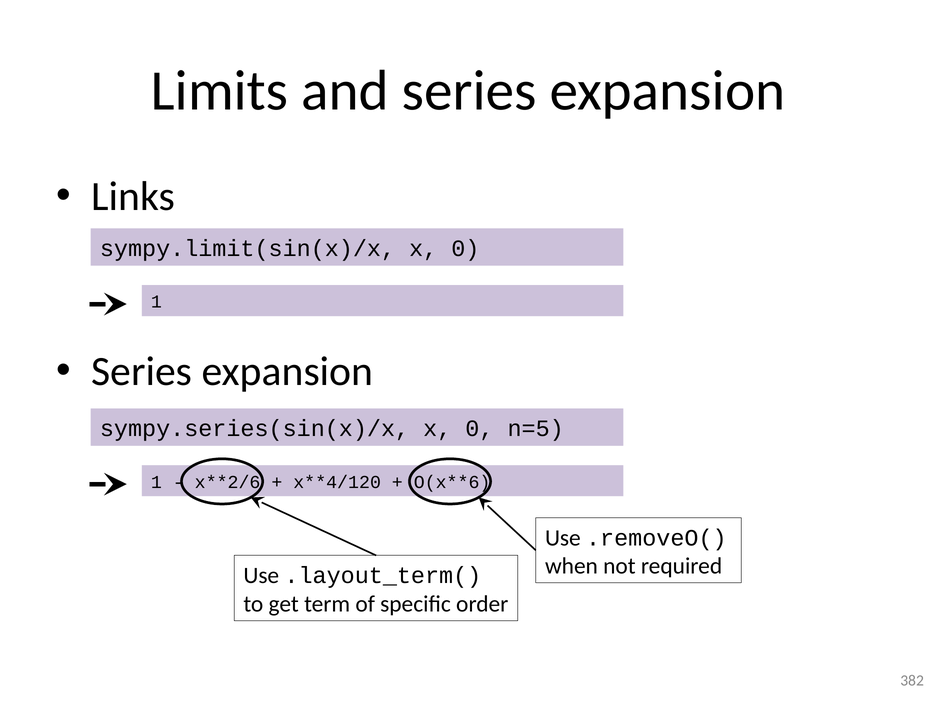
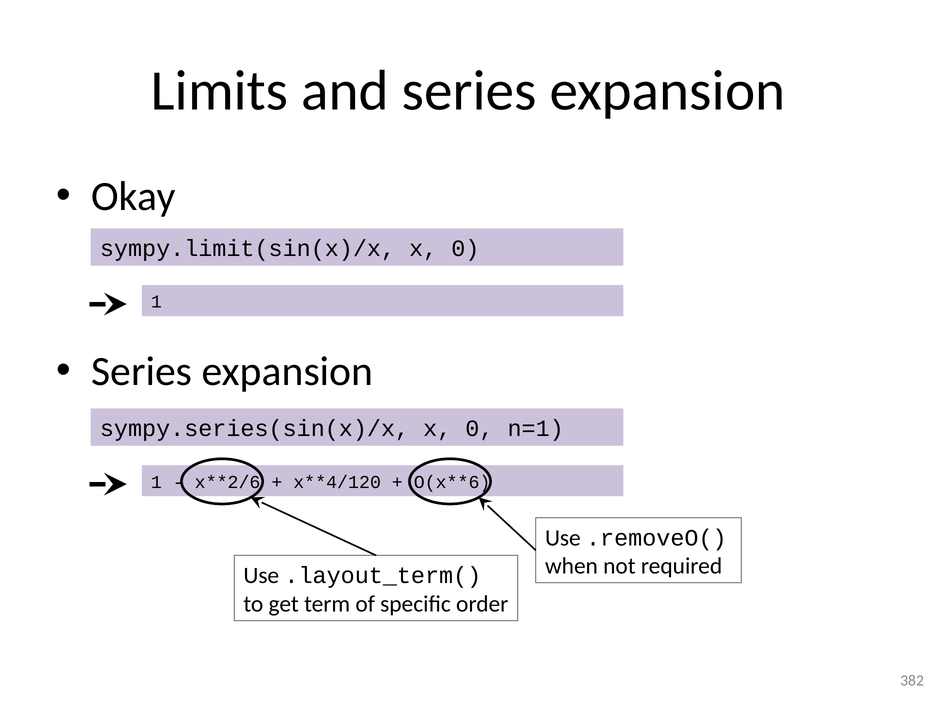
Links: Links -> Okay
n=5: n=5 -> n=1
